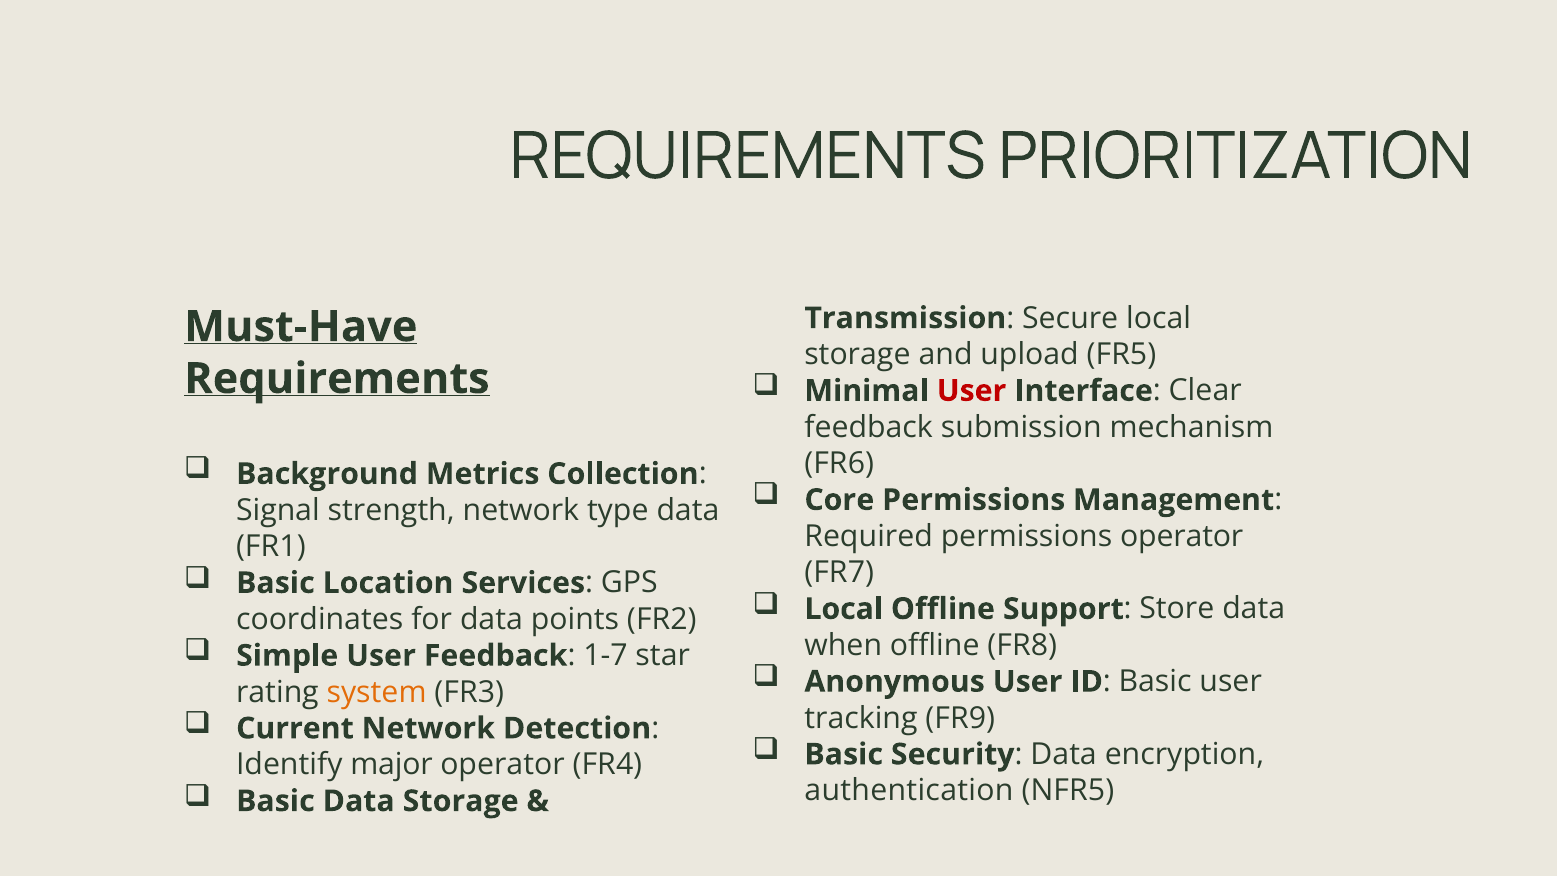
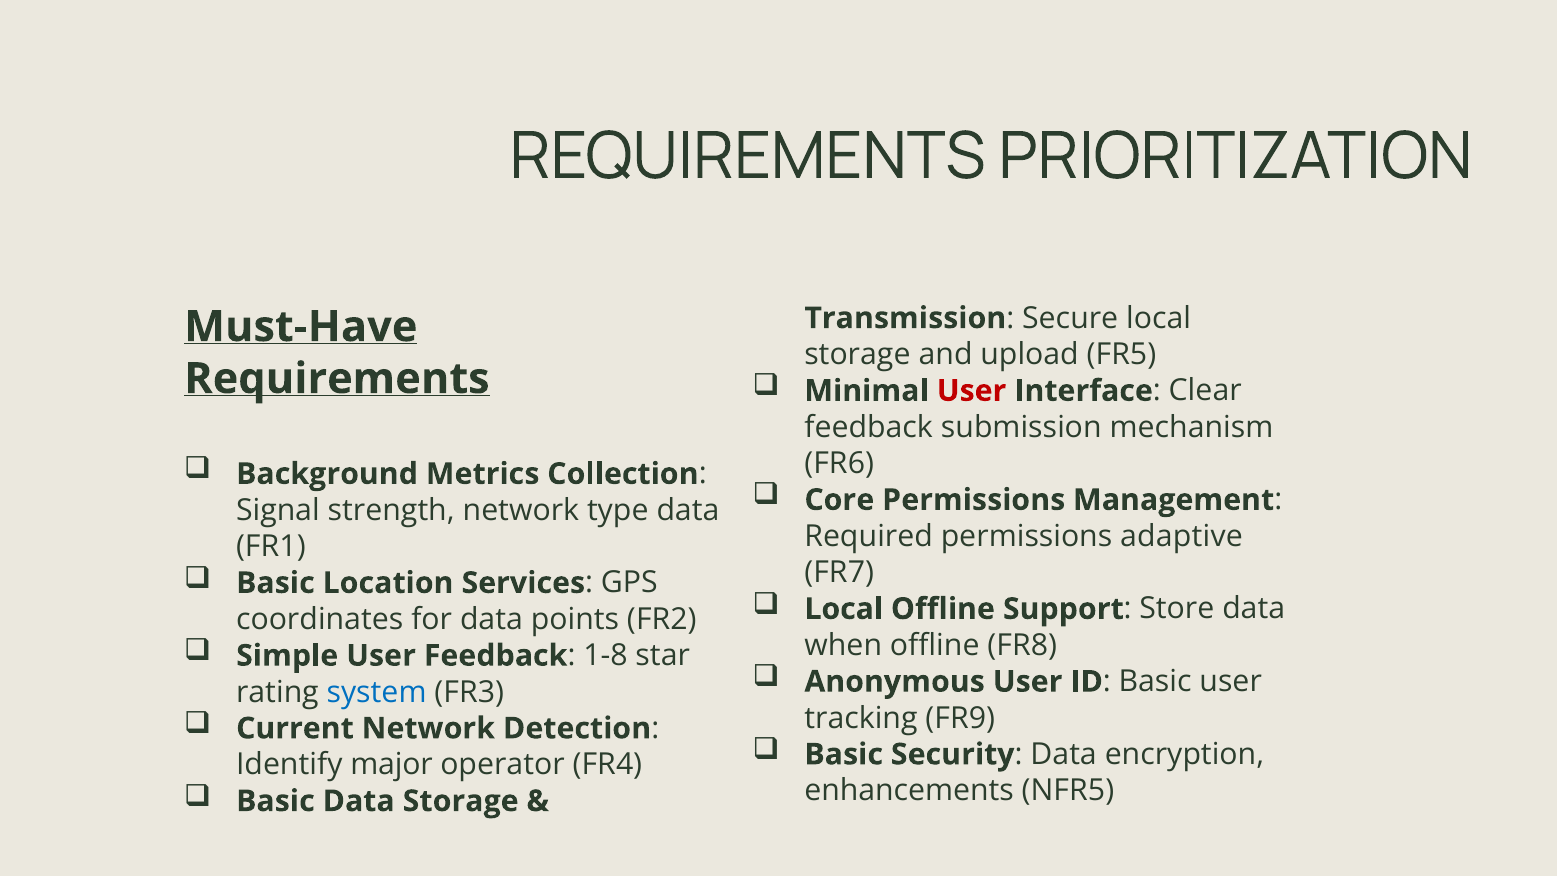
permissions operator: operator -> adaptive
1-7: 1-7 -> 1-8
system colour: orange -> blue
authentication: authentication -> enhancements
